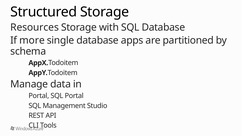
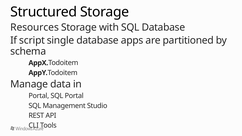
more: more -> script
